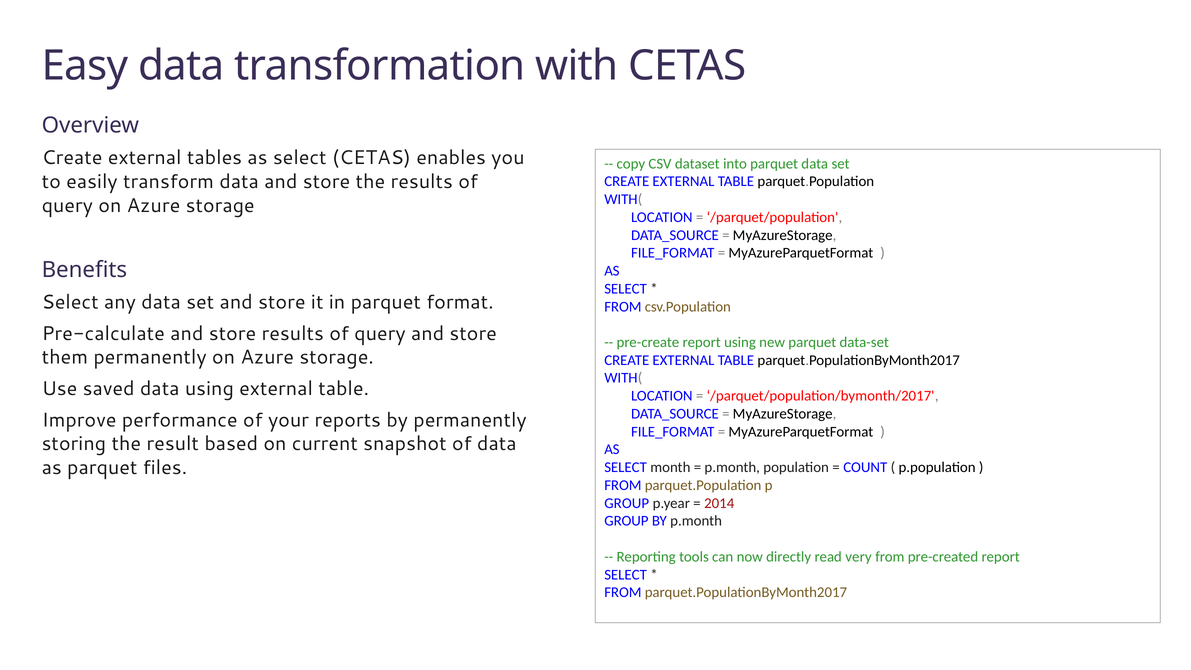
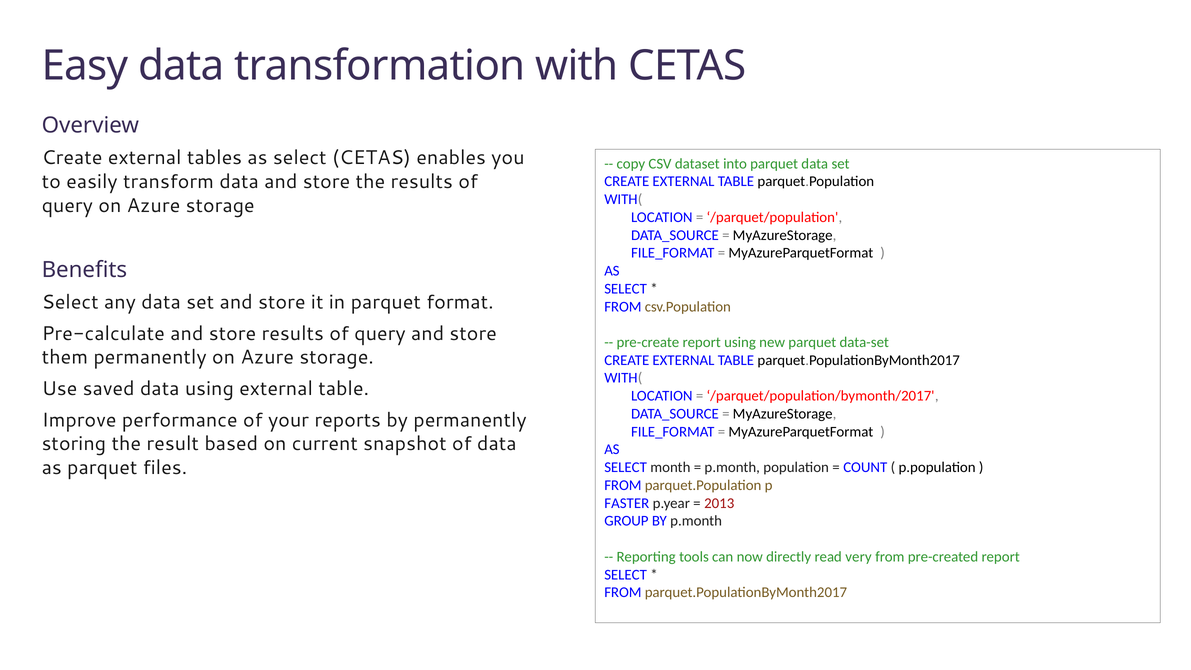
GROUP at (627, 503): GROUP -> FASTER
2014: 2014 -> 2013
